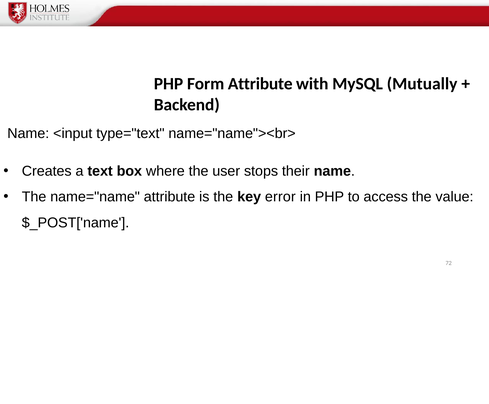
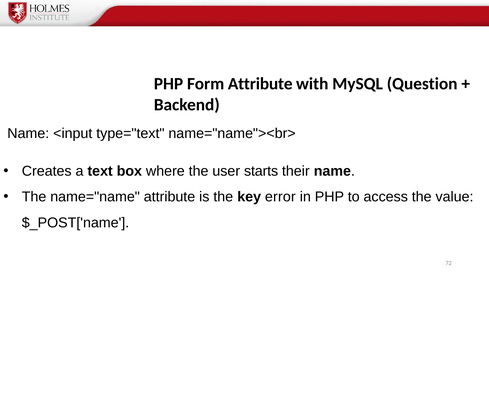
Mutually: Mutually -> Question
stops: stops -> starts
